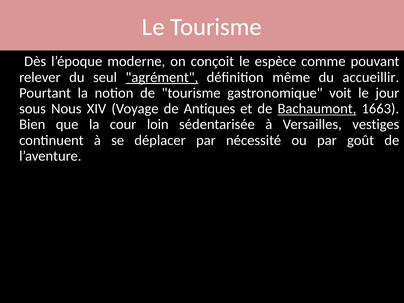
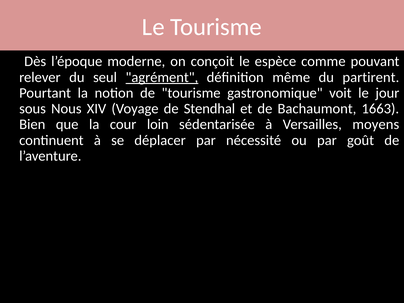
accueillir: accueillir -> partirent
Antiques: Antiques -> Stendhal
Bachaumont underline: present -> none
vestiges: vestiges -> moyens
